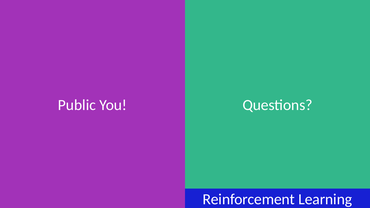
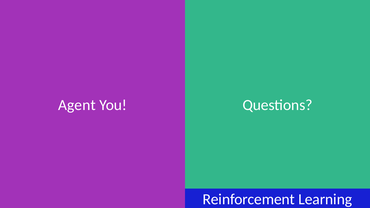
Public: Public -> Agent
